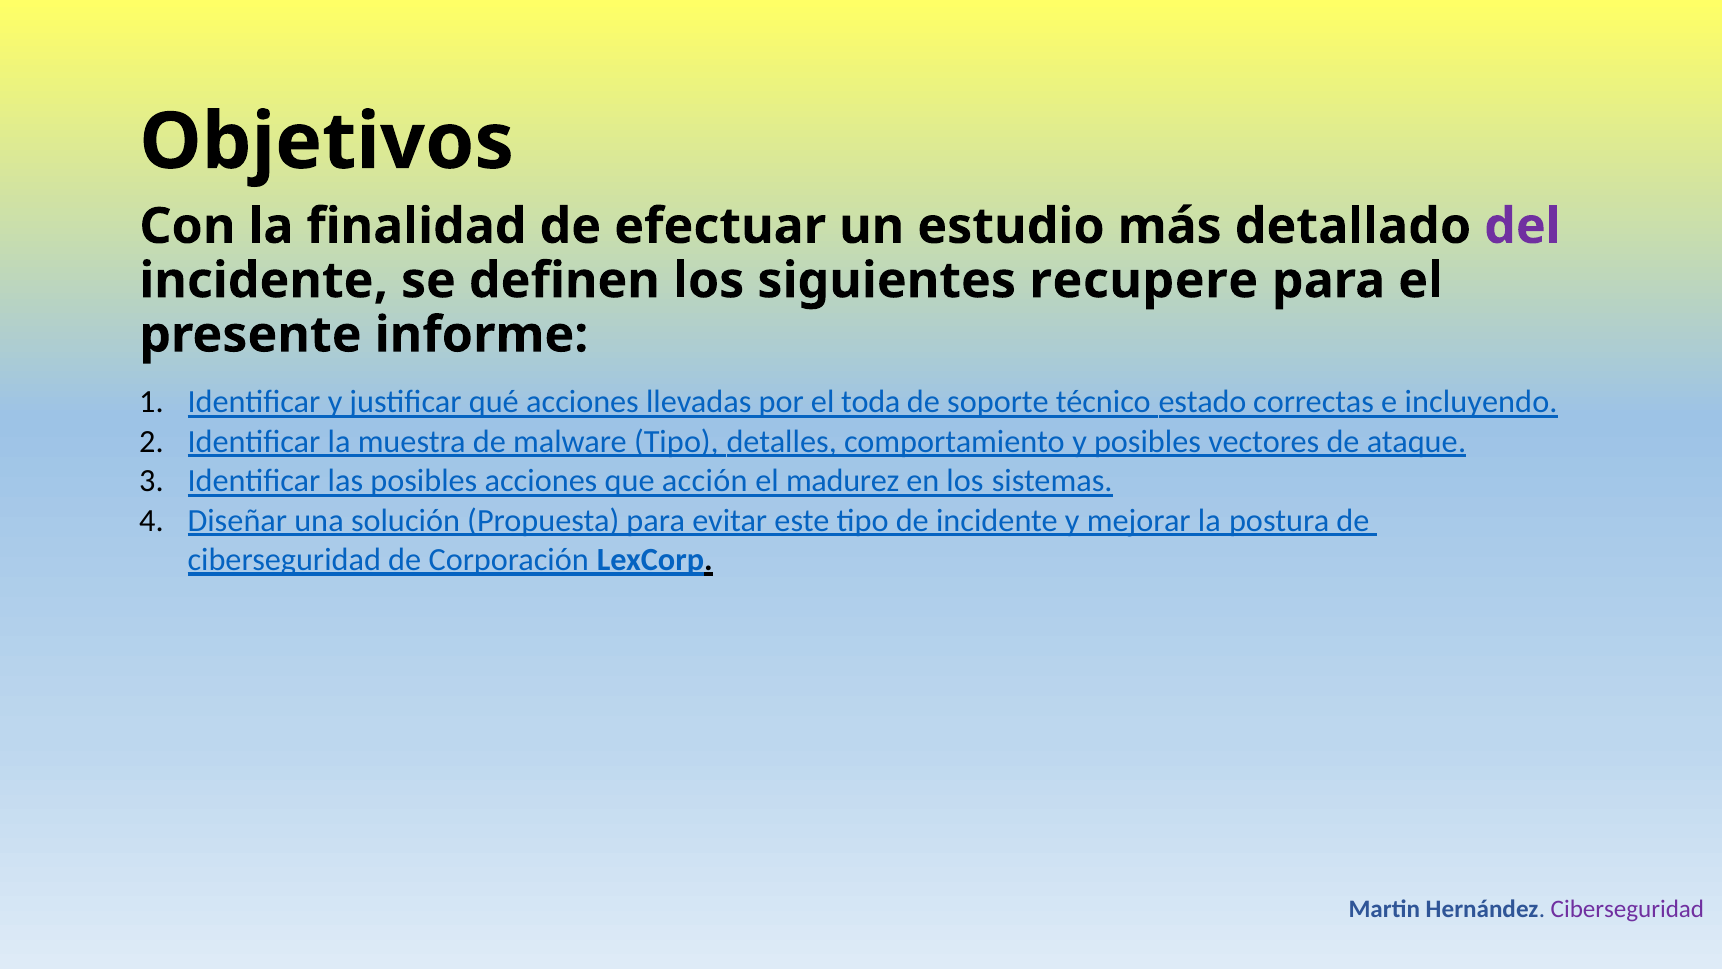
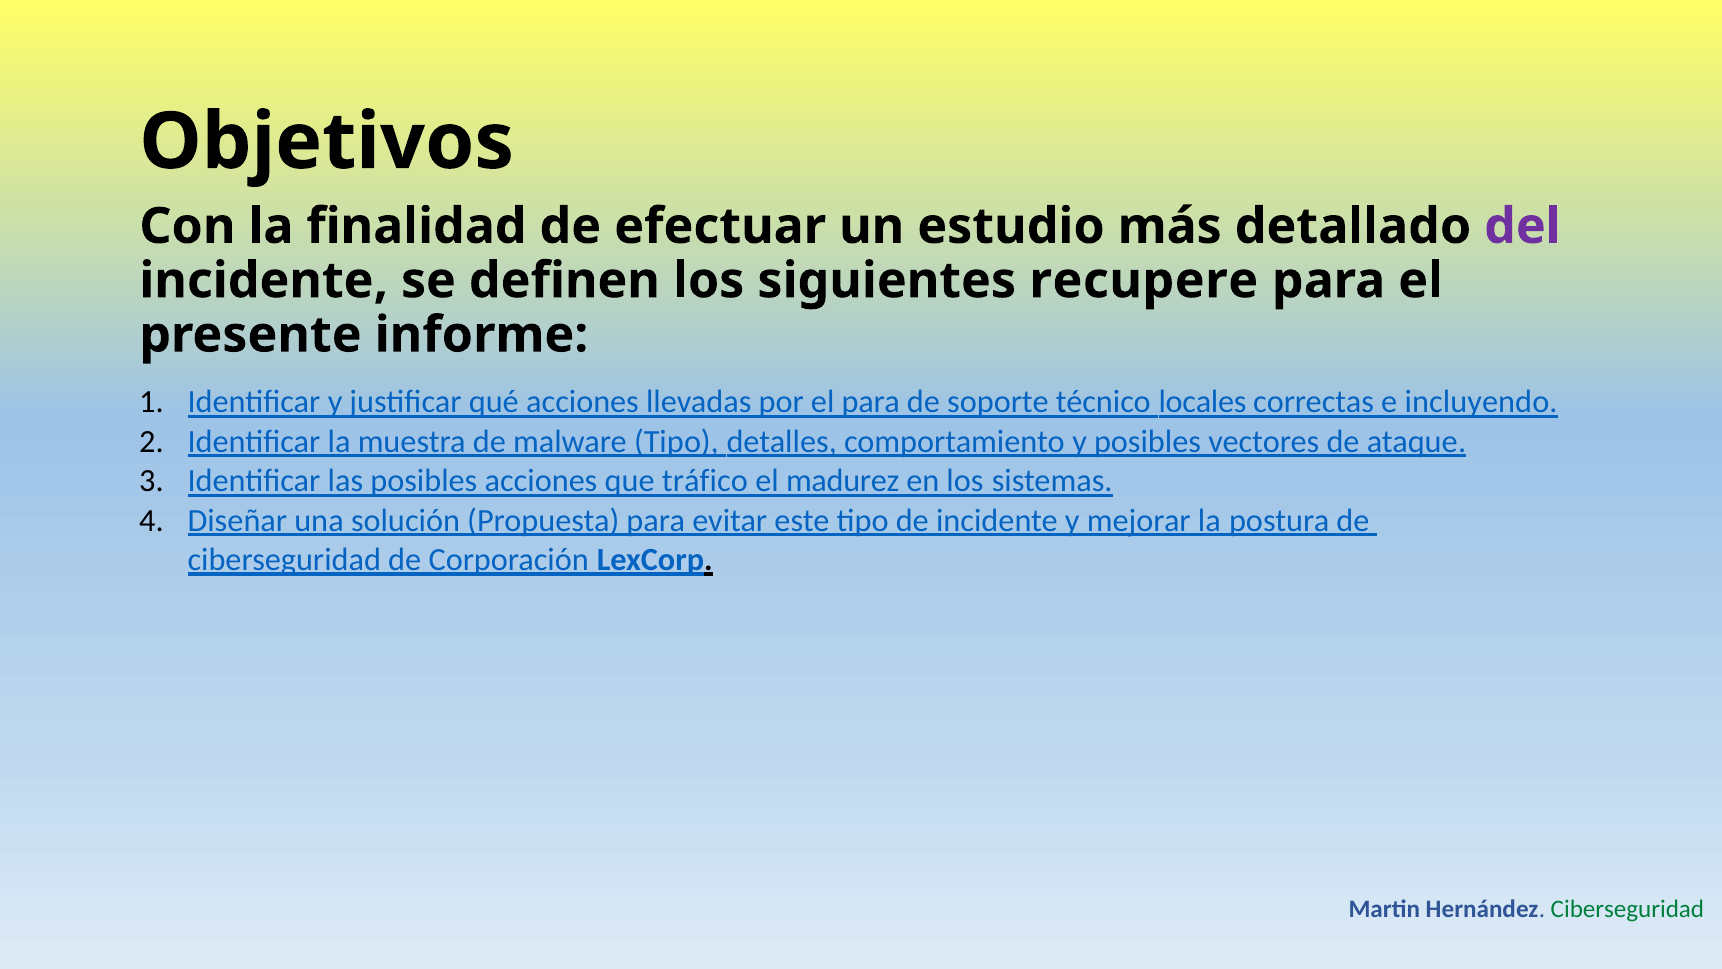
el toda: toda -> para
estado: estado -> locales
acción: acción -> tráfico
Ciberseguridad at (1627, 909) colour: purple -> green
